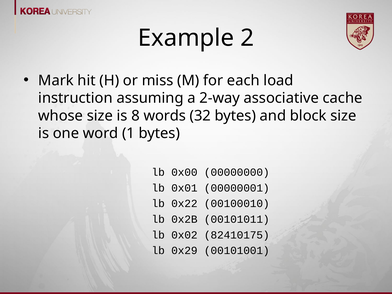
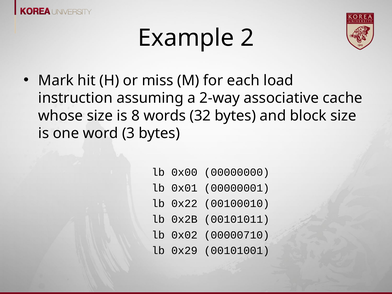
1: 1 -> 3
82410175: 82410175 -> 00000710
